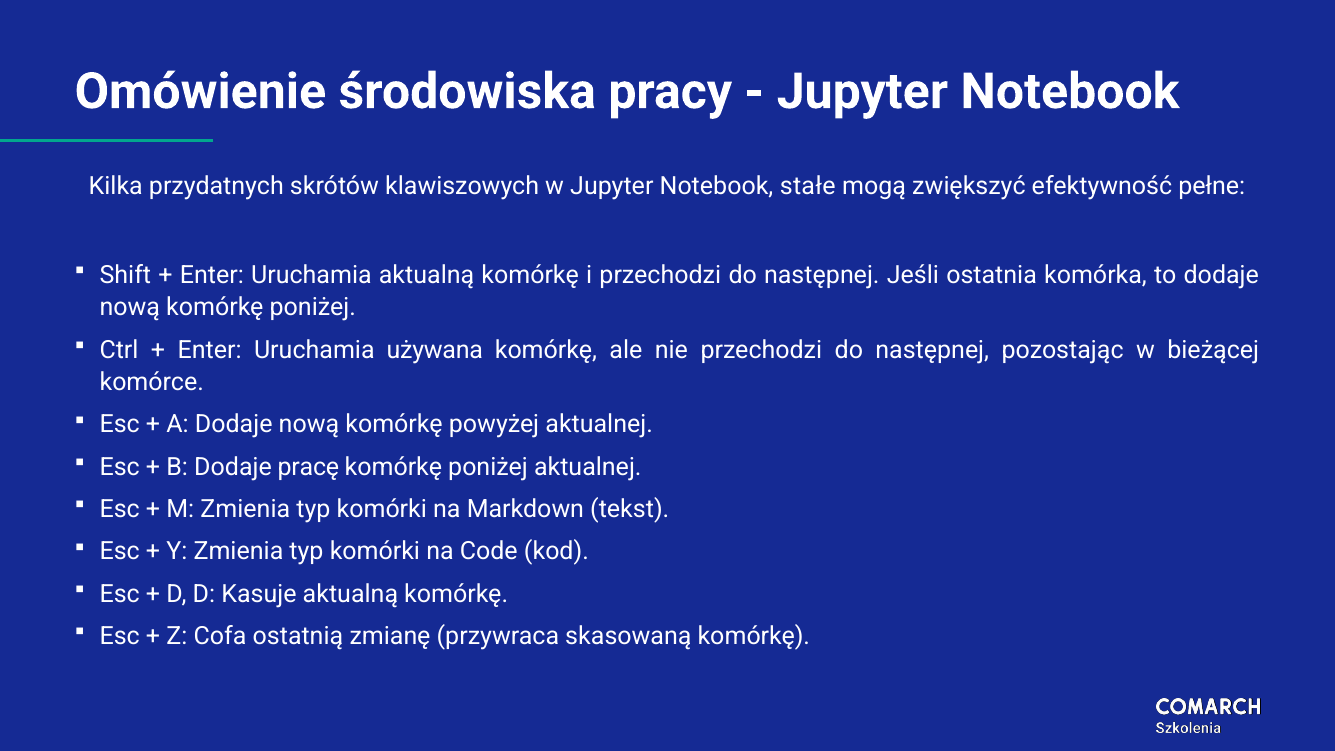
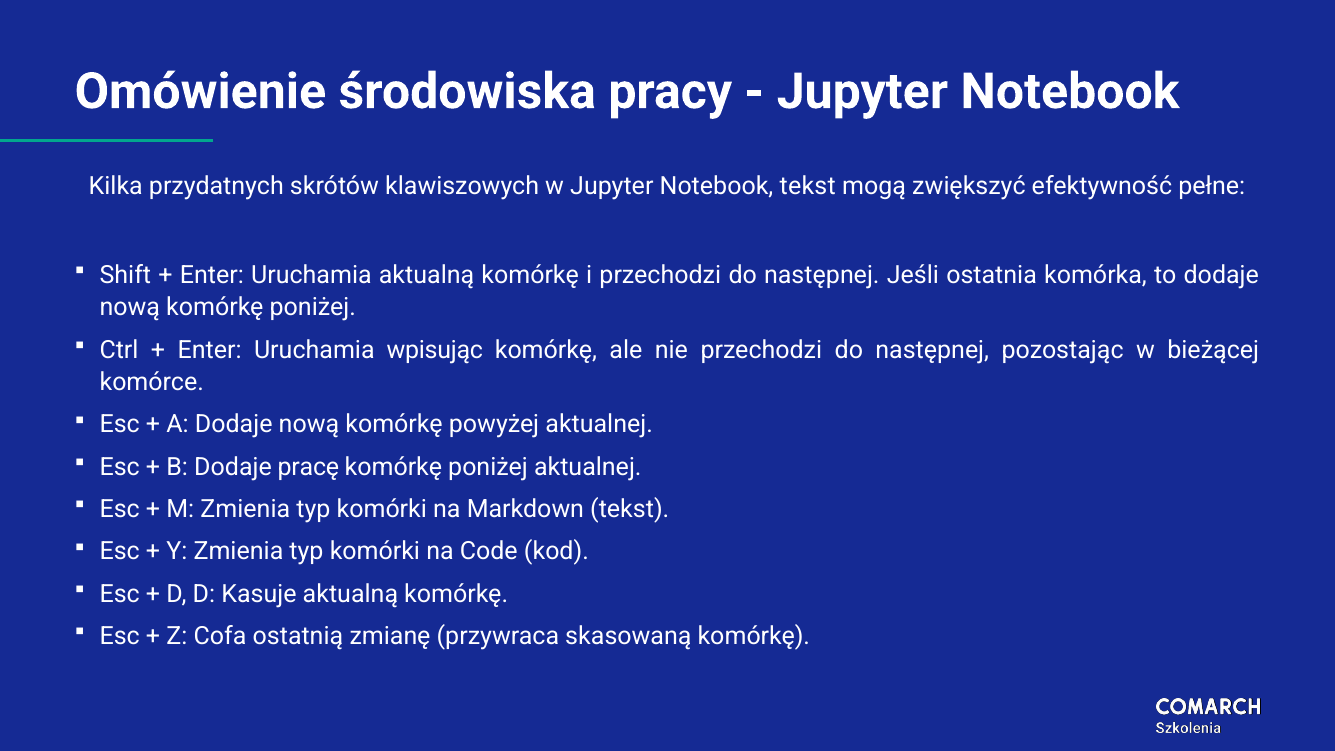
Notebook stałe: stałe -> tekst
używana: używana -> wpisując
